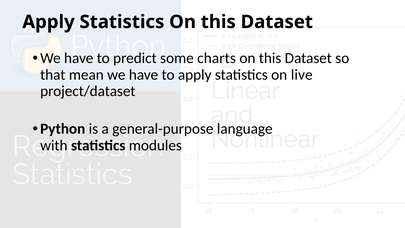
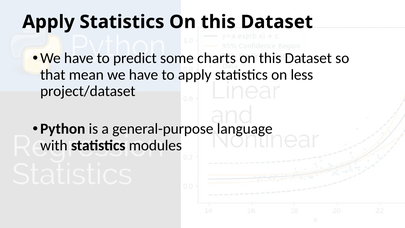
live: live -> less
